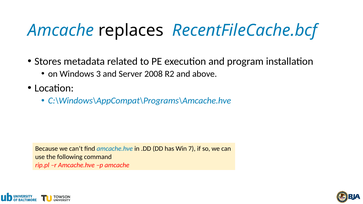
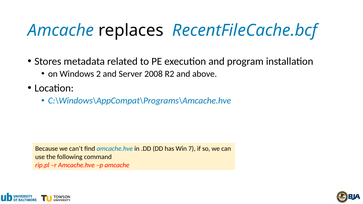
3: 3 -> 2
